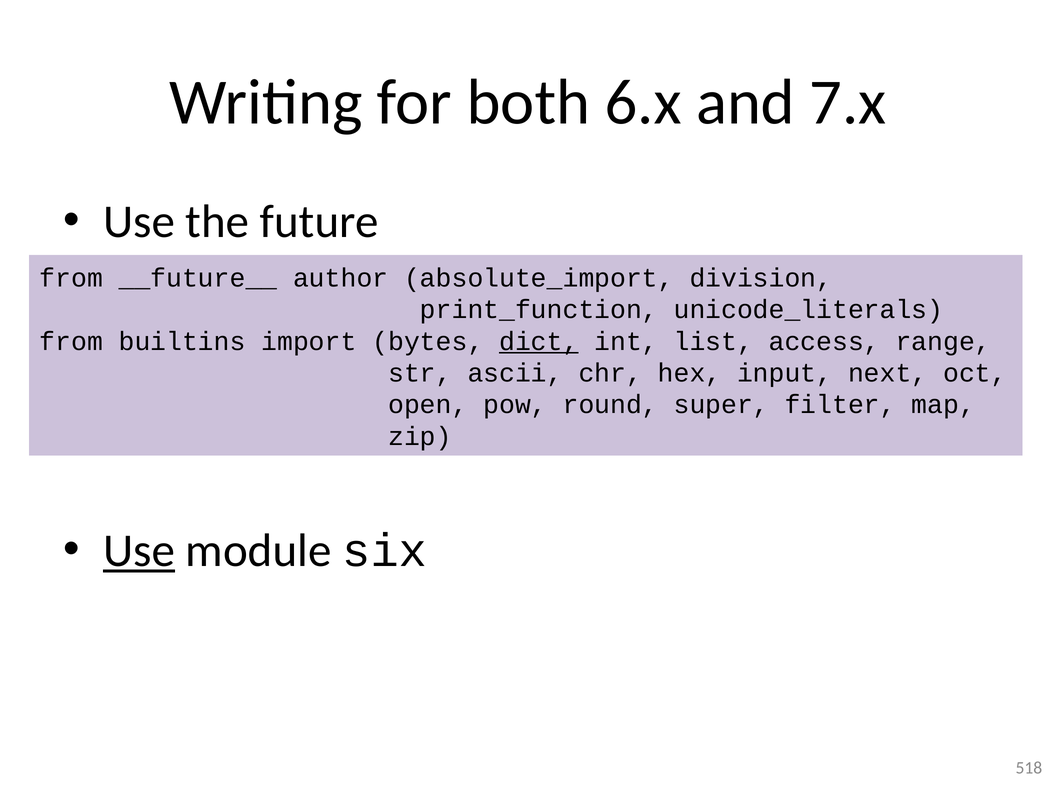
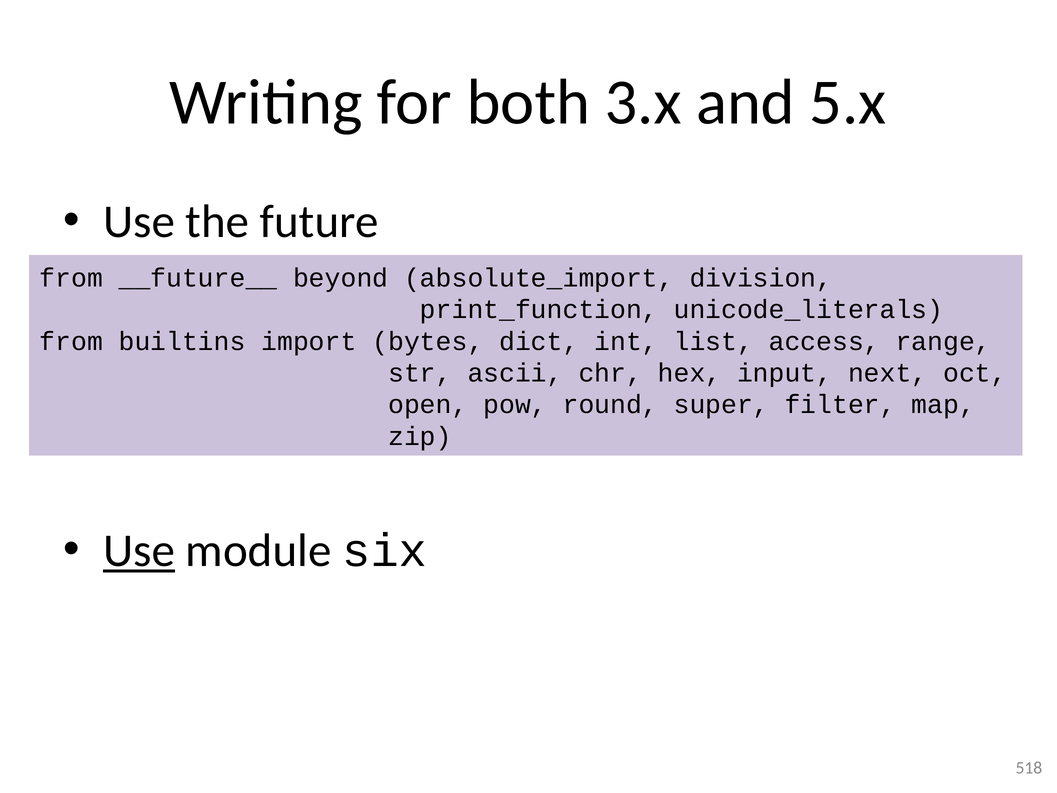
6.x: 6.x -> 3.x
7.x: 7.x -> 5.x
author: author -> beyond
dict underline: present -> none
